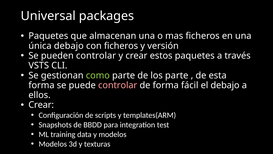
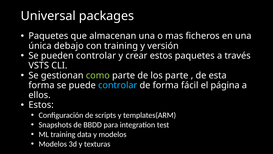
con ficheros: ficheros -> training
controlar at (118, 85) colour: pink -> light blue
el debajo: debajo -> página
Crear at (41, 105): Crear -> Estos
